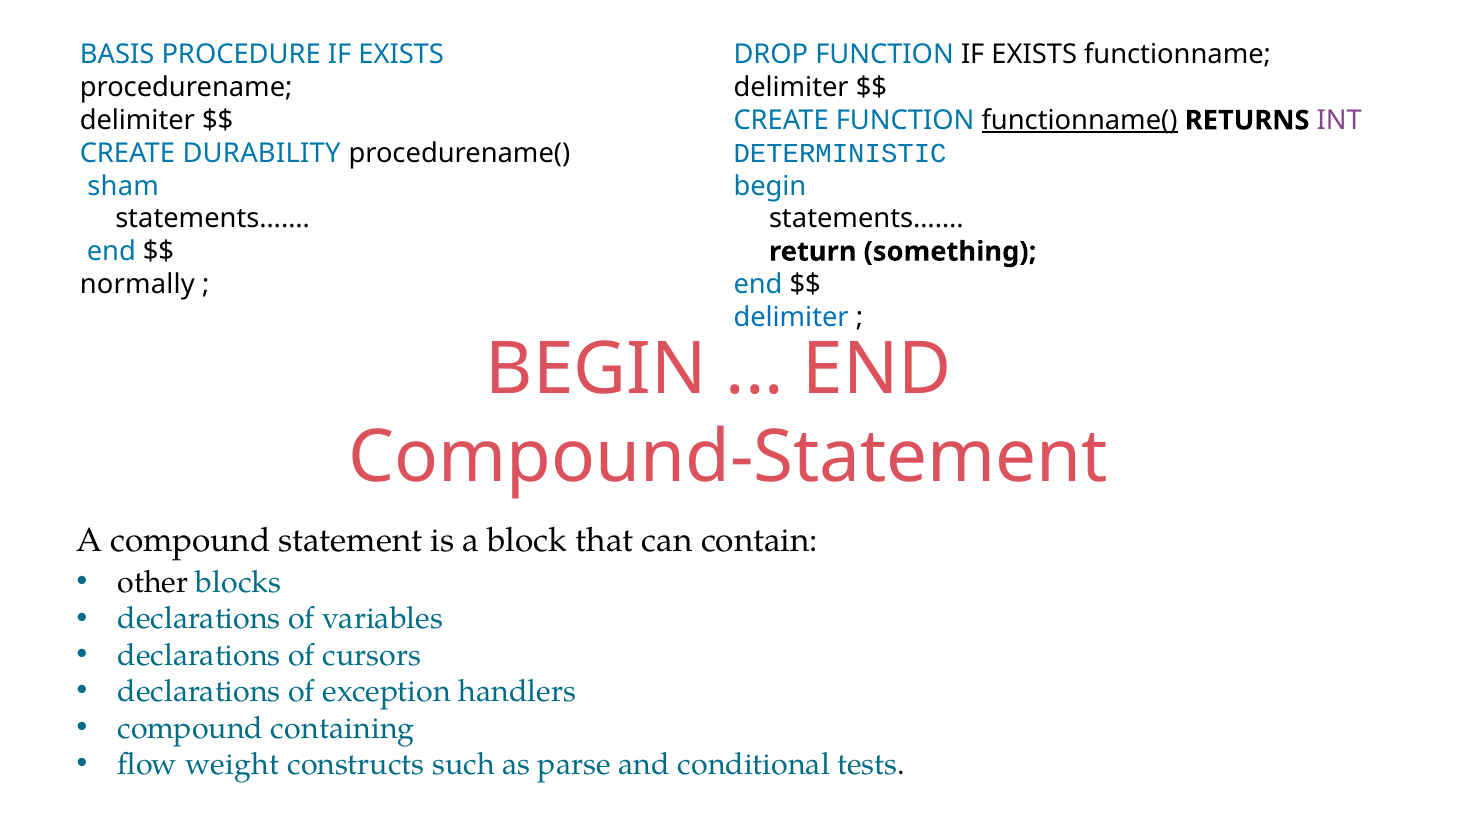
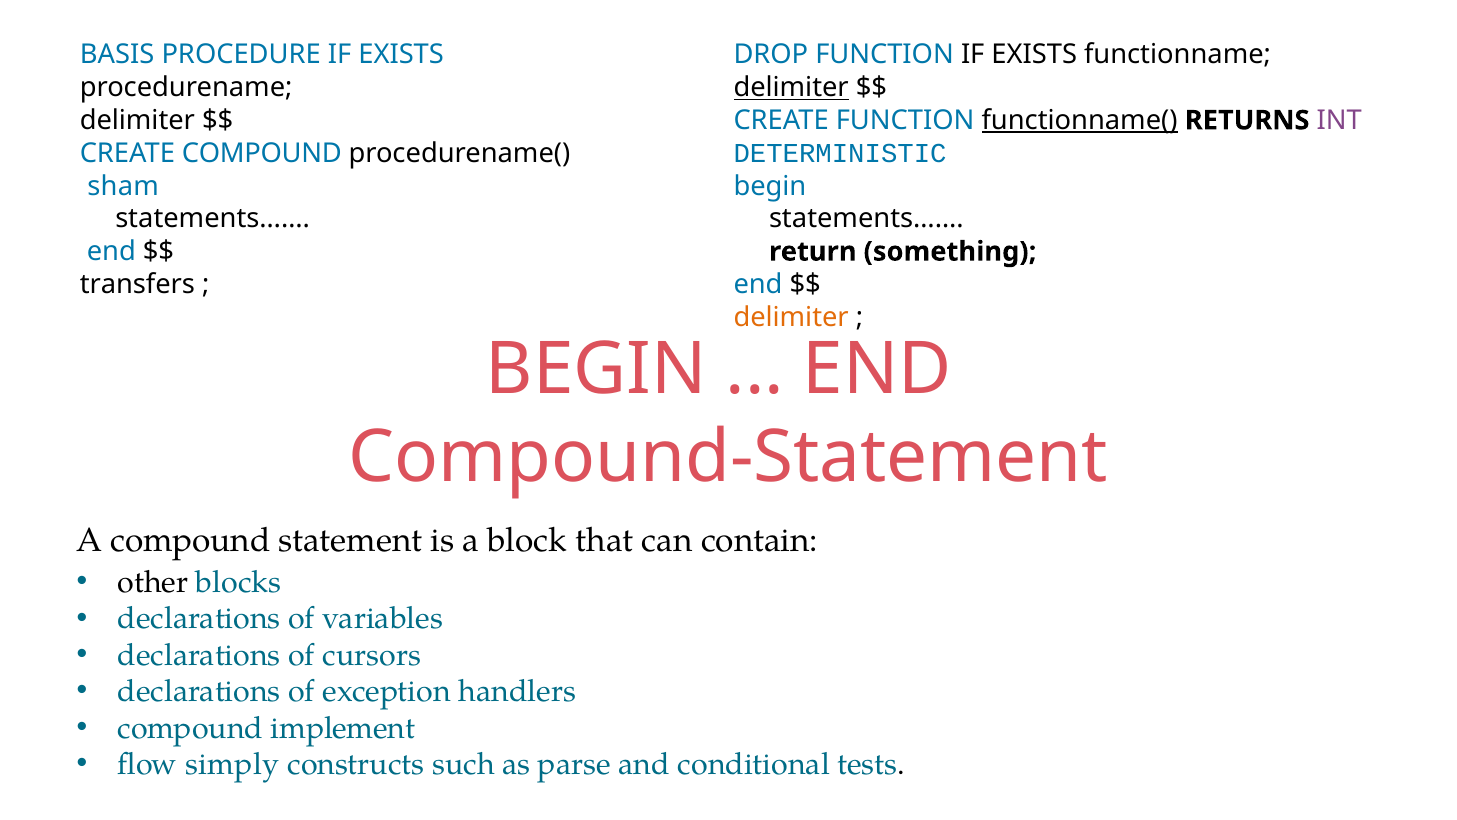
delimiter at (791, 88) underline: none -> present
CREATE DURABILITY: DURABILITY -> COMPOUND
normally: normally -> transfers
delimiter at (791, 317) colour: blue -> orange
containing: containing -> implement
weight: weight -> simply
